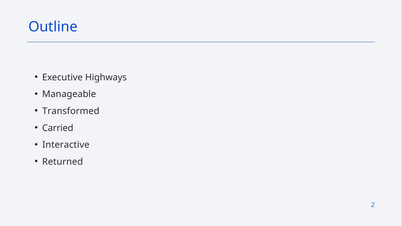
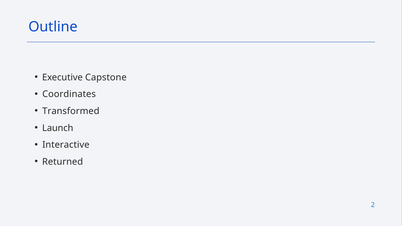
Highways: Highways -> Capstone
Manageable: Manageable -> Coordinates
Carried: Carried -> Launch
